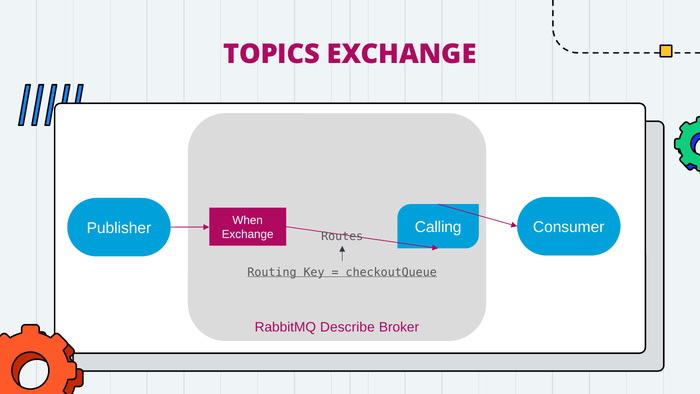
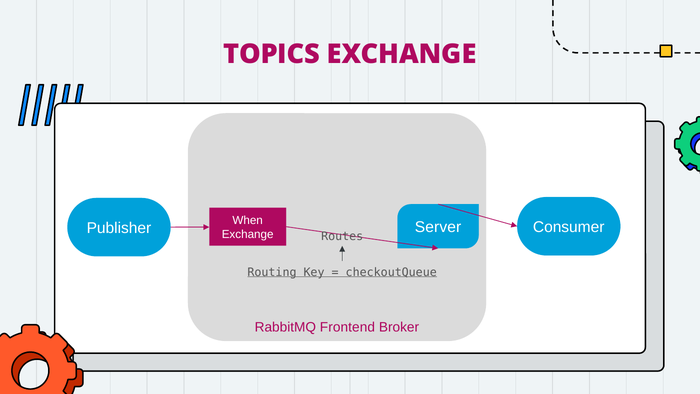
Calling: Calling -> Server
Describe: Describe -> Frontend
